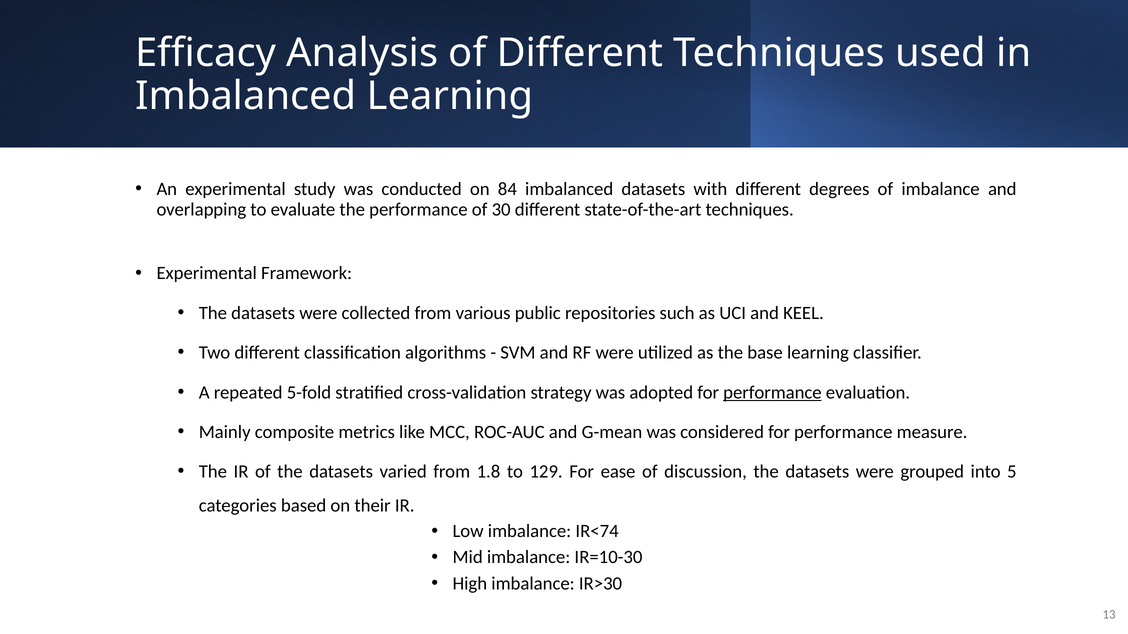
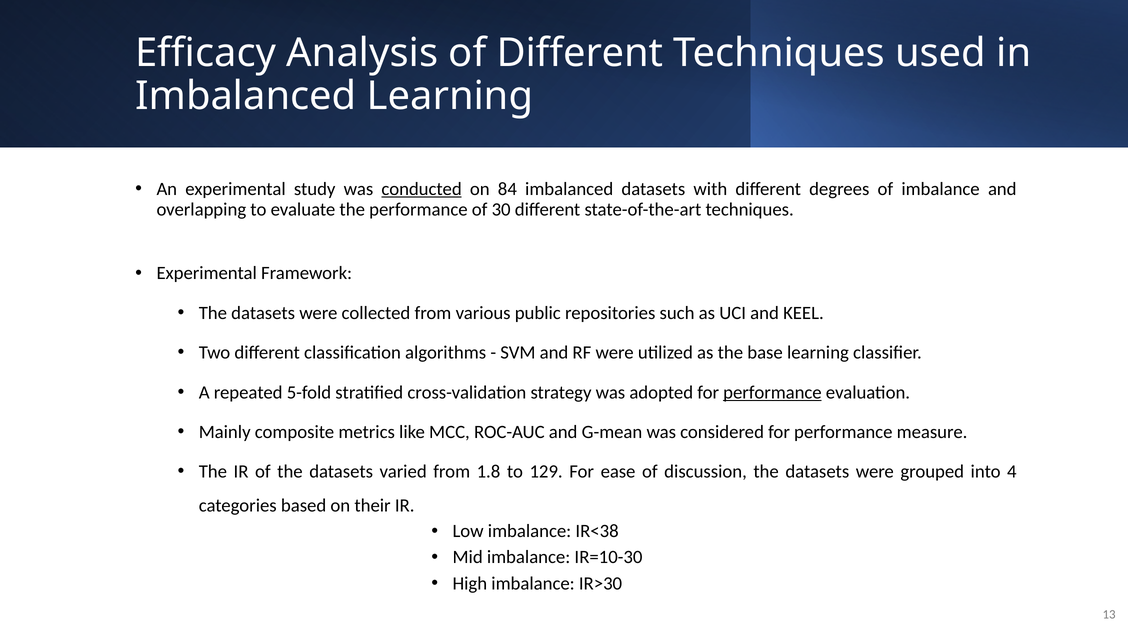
conducted underline: none -> present
5: 5 -> 4
IR<74: IR<74 -> IR<38
